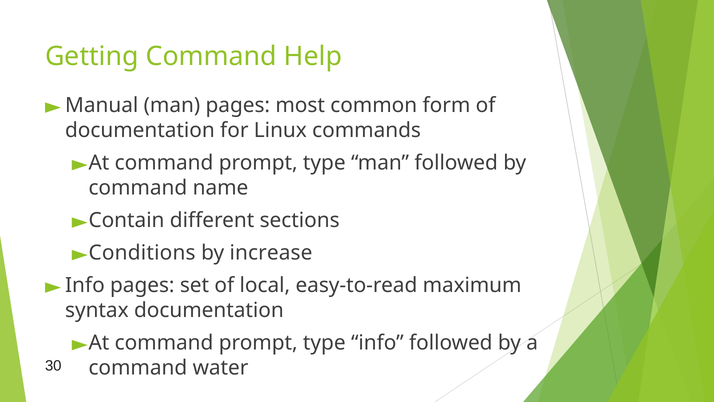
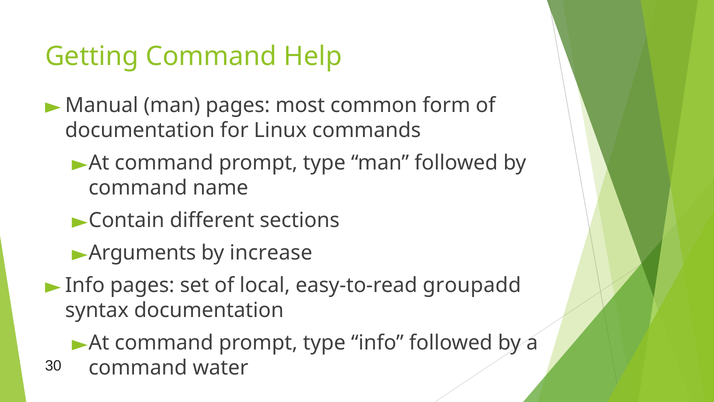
Conditions: Conditions -> Arguments
maximum: maximum -> groupadd
